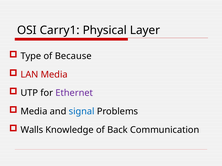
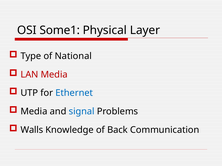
Carry1: Carry1 -> Some1
Because: Because -> National
Ethernet colour: purple -> blue
